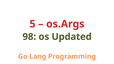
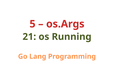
98: 98 -> 21
Updated: Updated -> Running
